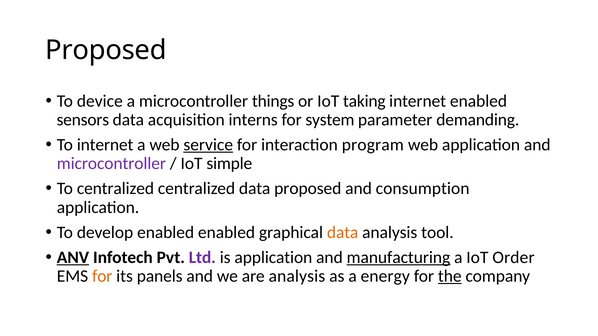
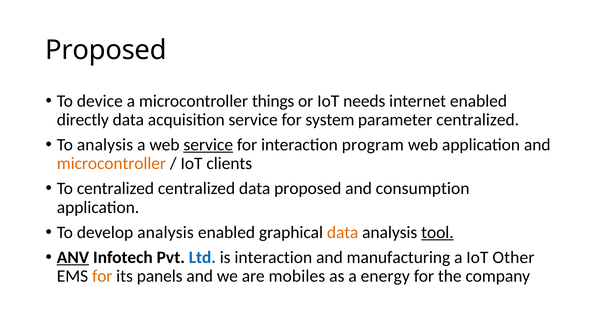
taking: taking -> needs
sensors: sensors -> directly
acquisition interns: interns -> service
parameter demanding: demanding -> centralized
To internet: internet -> analysis
microcontroller at (111, 164) colour: purple -> orange
simple: simple -> clients
develop enabled: enabled -> analysis
tool underline: none -> present
Ltd colour: purple -> blue
is application: application -> interaction
manufacturing underline: present -> none
Order: Order -> Other
are analysis: analysis -> mobiles
the underline: present -> none
